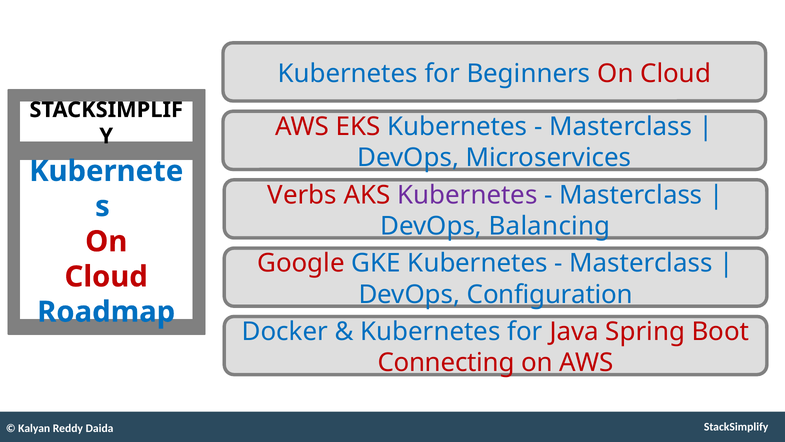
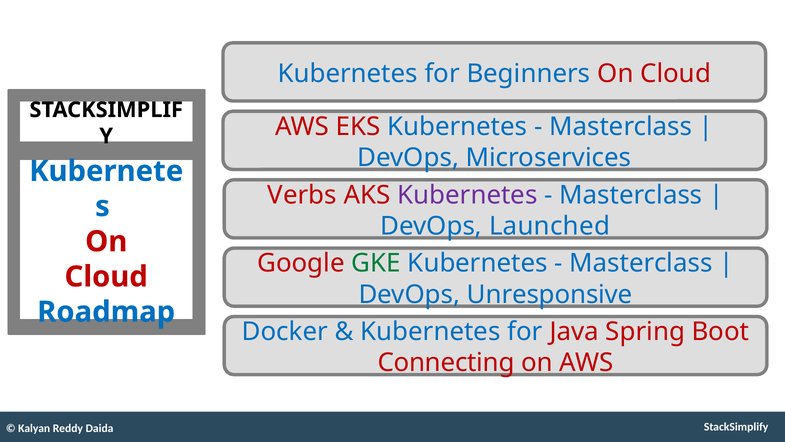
Balancing: Balancing -> Launched
GKE colour: blue -> green
Configuration: Configuration -> Unresponsive
